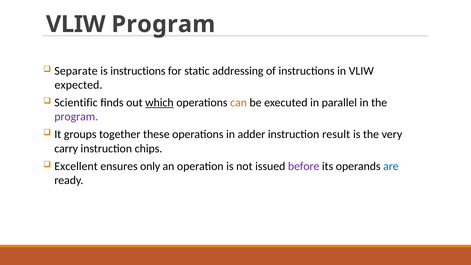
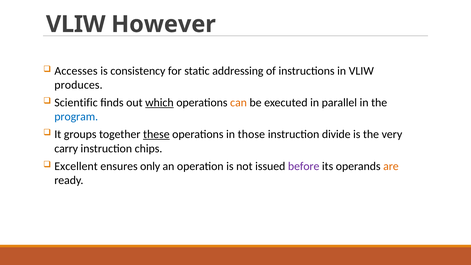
VLIW Program: Program -> However
Separate: Separate -> Accesses
is instructions: instructions -> consistency
expected: expected -> produces
program at (76, 117) colour: purple -> blue
these underline: none -> present
adder: adder -> those
result: result -> divide
are colour: blue -> orange
